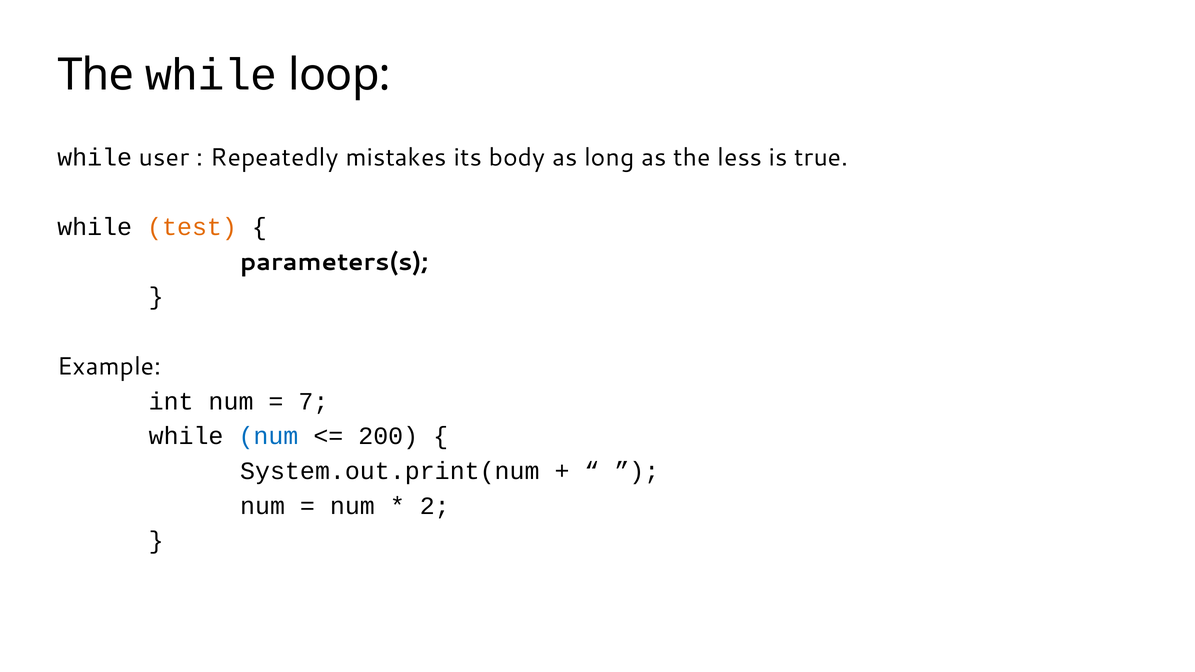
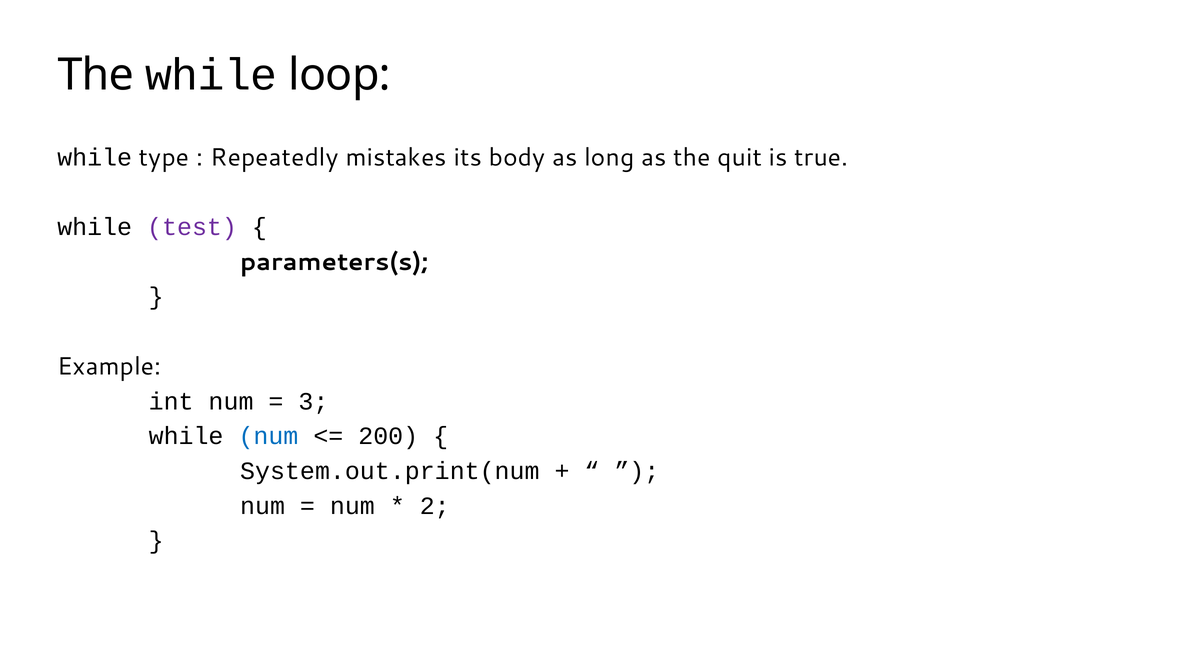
user: user -> type
less: less -> quit
test colour: orange -> purple
7: 7 -> 3
